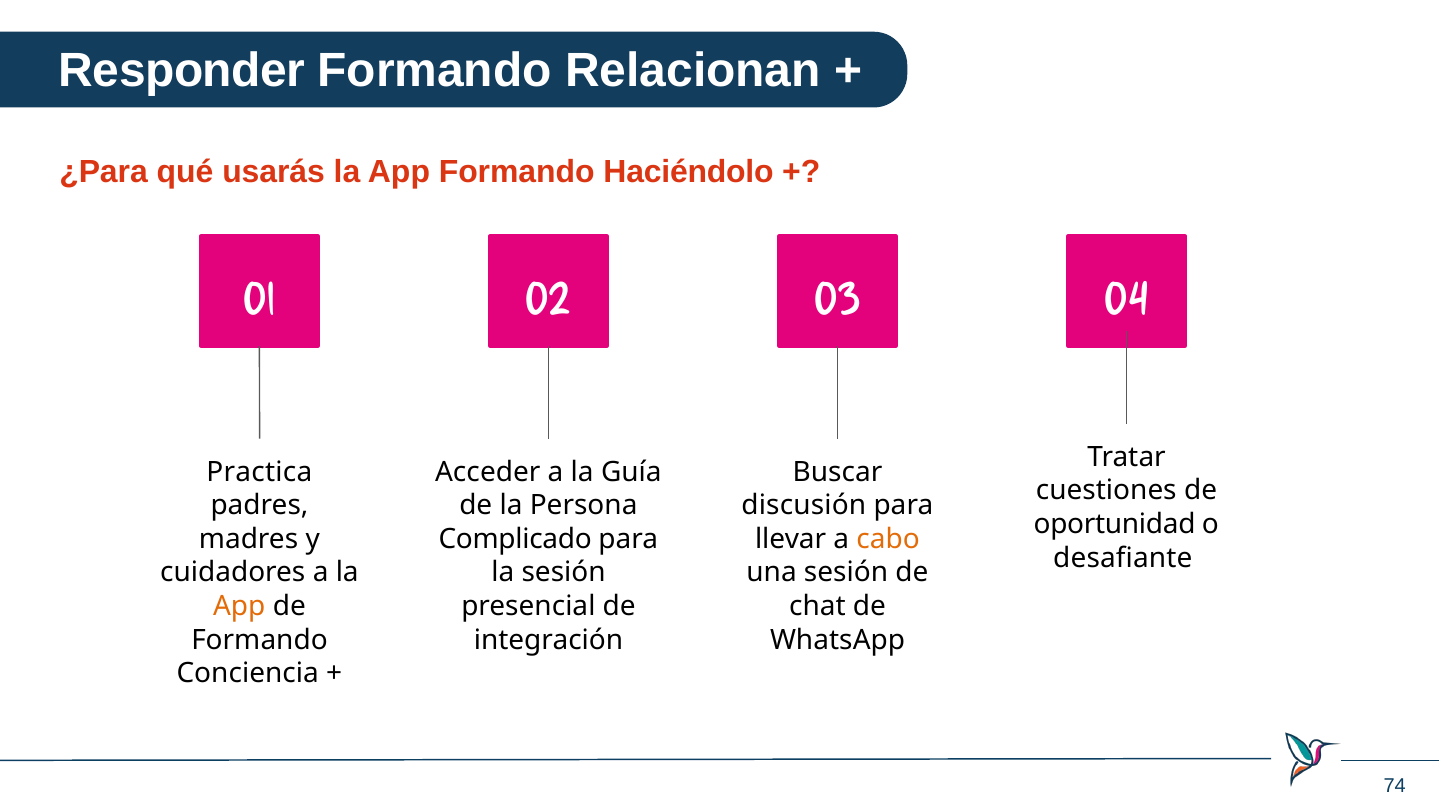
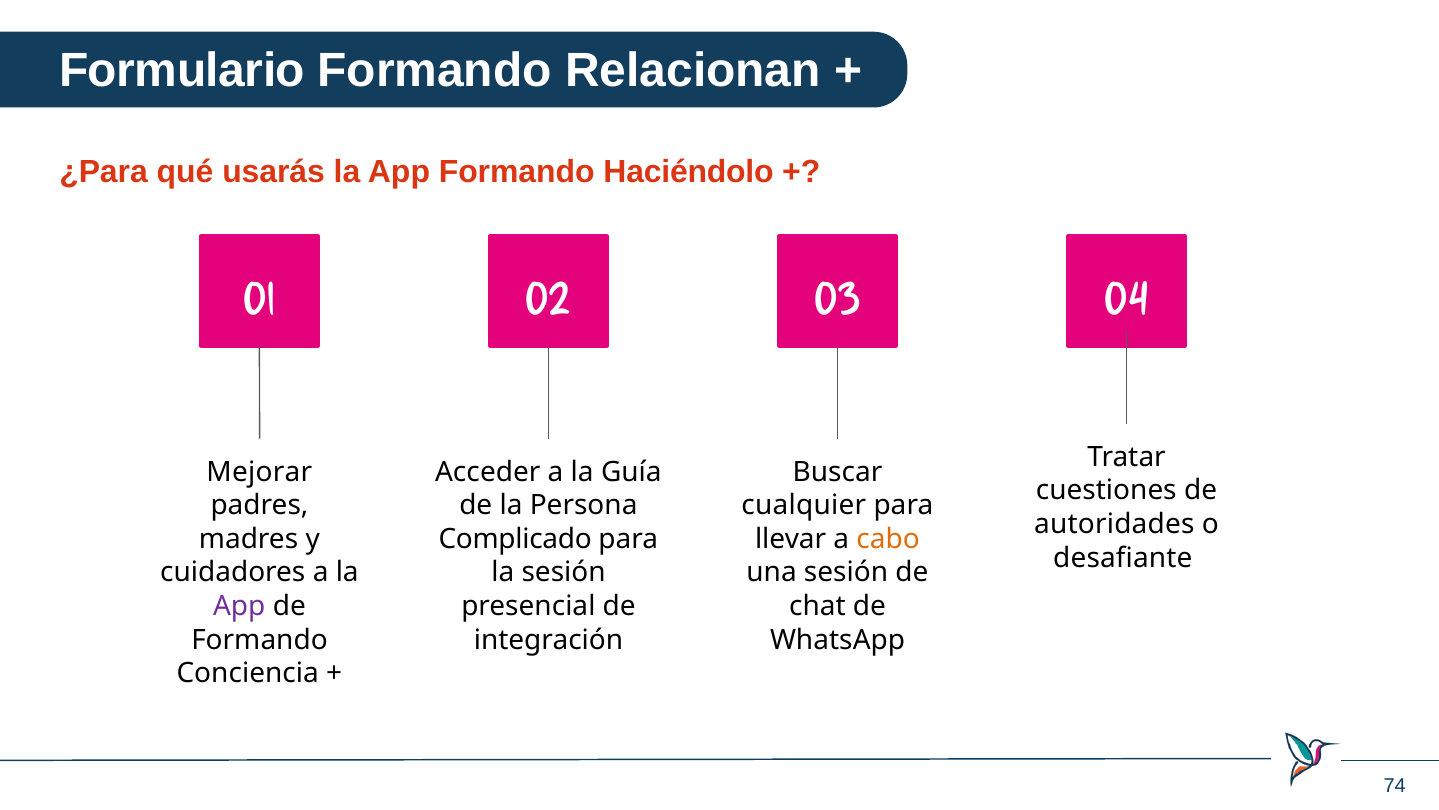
Responder: Responder -> Formulario
Practica: Practica -> Mejorar
discusión: discusión -> cualquier
oportunidad: oportunidad -> autoridades
App at (239, 606) colour: orange -> purple
